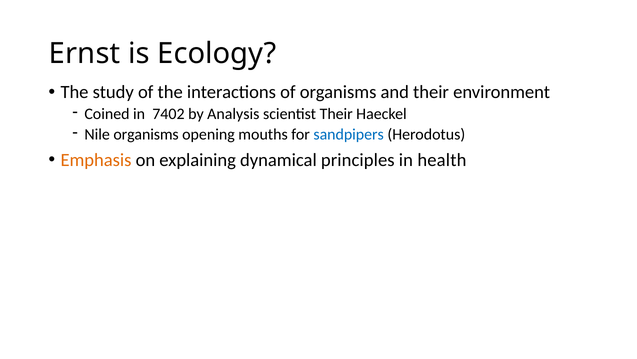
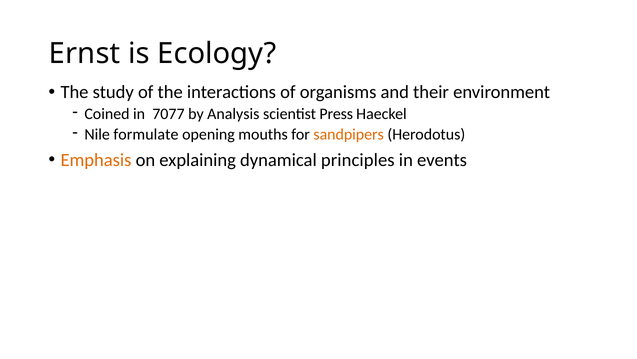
7402: 7402 -> 7077
scientist Their: Their -> Press
Nile organisms: organisms -> formulate
sandpipers colour: blue -> orange
health: health -> events
